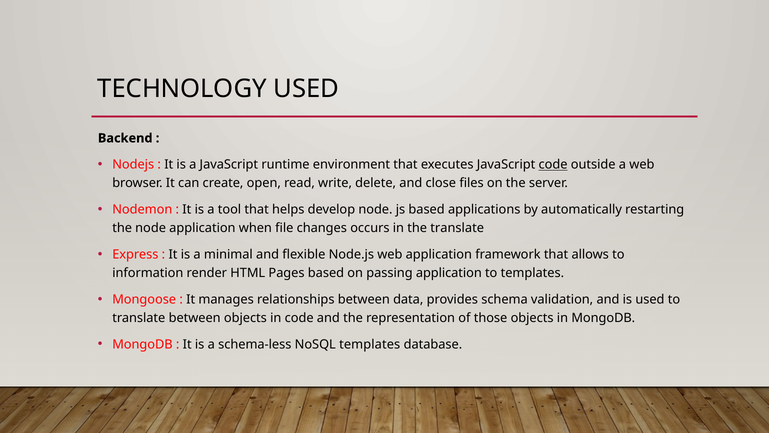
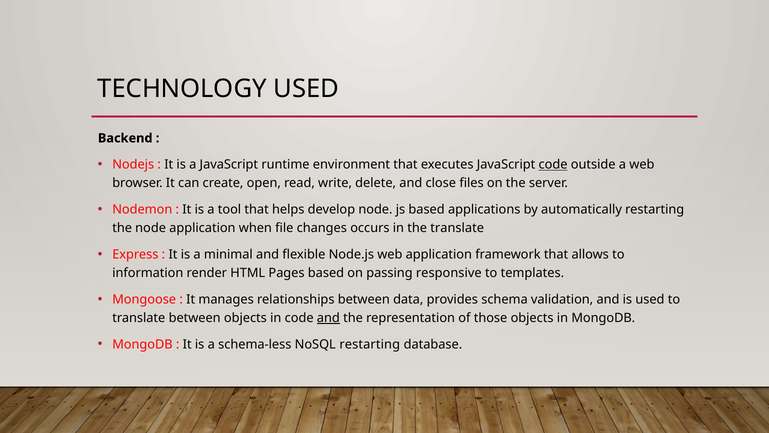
passing application: application -> responsive
and at (328, 318) underline: none -> present
NoSQL templates: templates -> restarting
